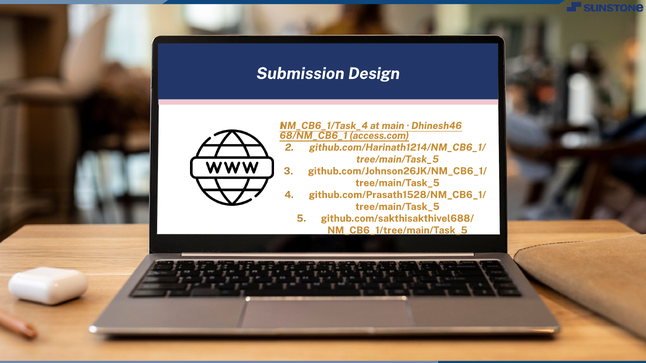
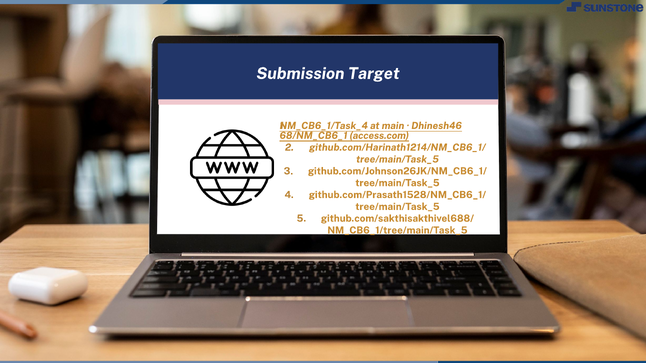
Design: Design -> Target
